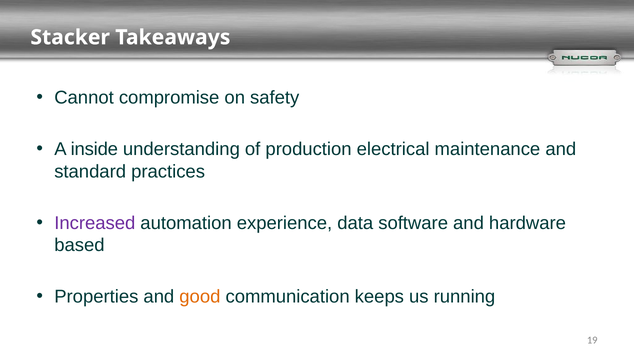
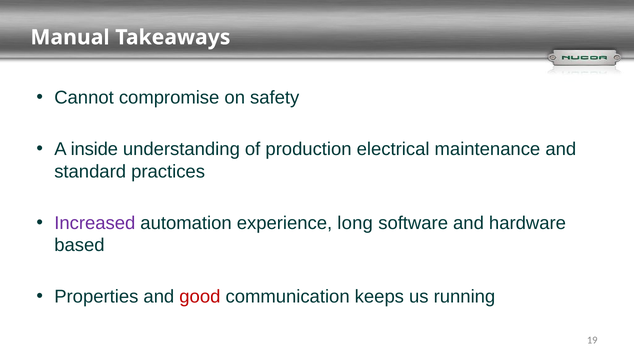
Stacker: Stacker -> Manual
data: data -> long
good colour: orange -> red
